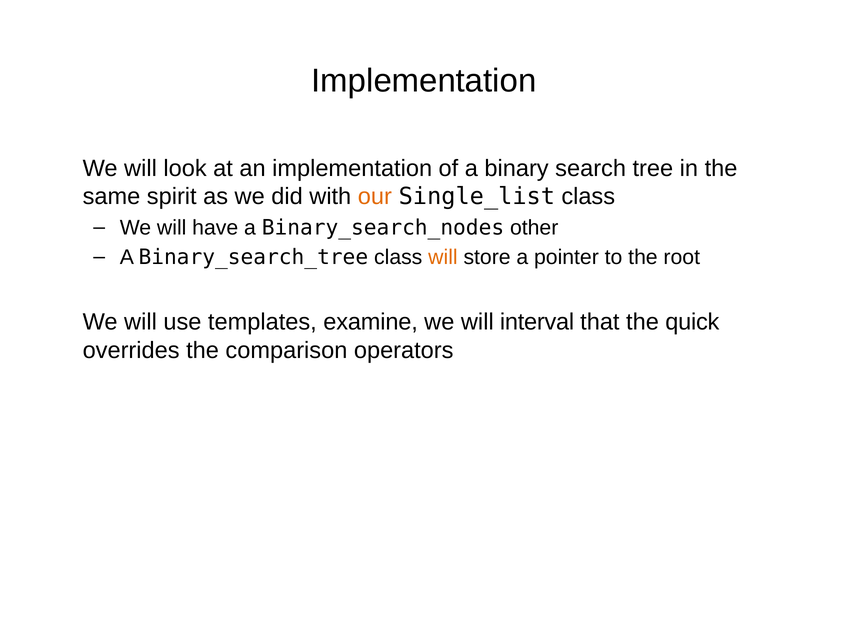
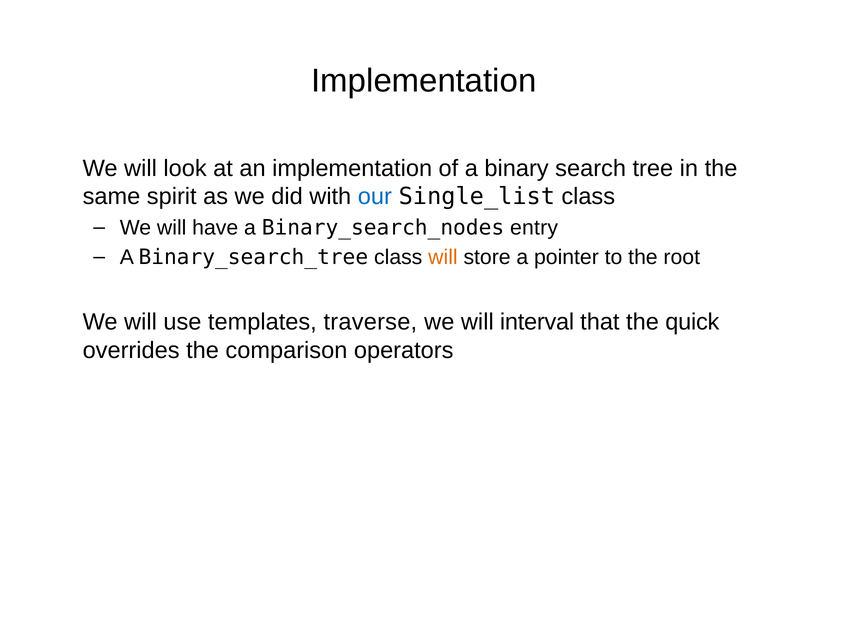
our colour: orange -> blue
other: other -> entry
examine: examine -> traverse
